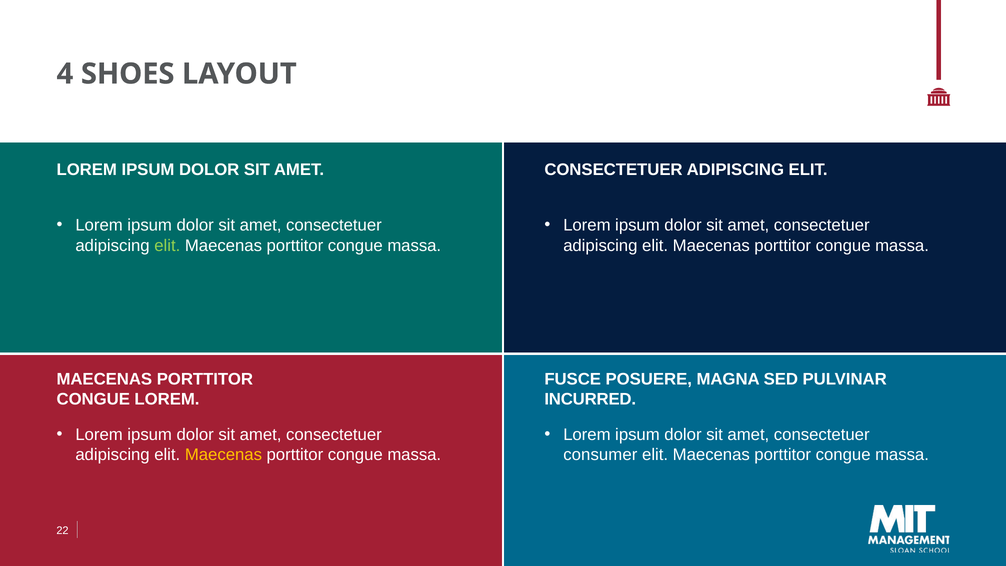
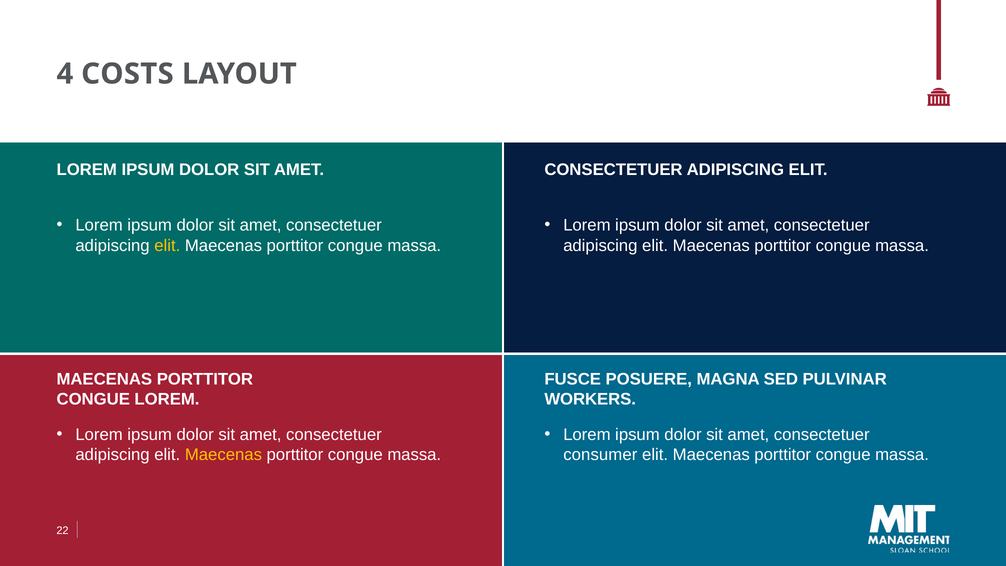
SHOES: SHOES -> COSTS
elit at (167, 245) colour: light green -> yellow
INCURRED: INCURRED -> WORKERS
